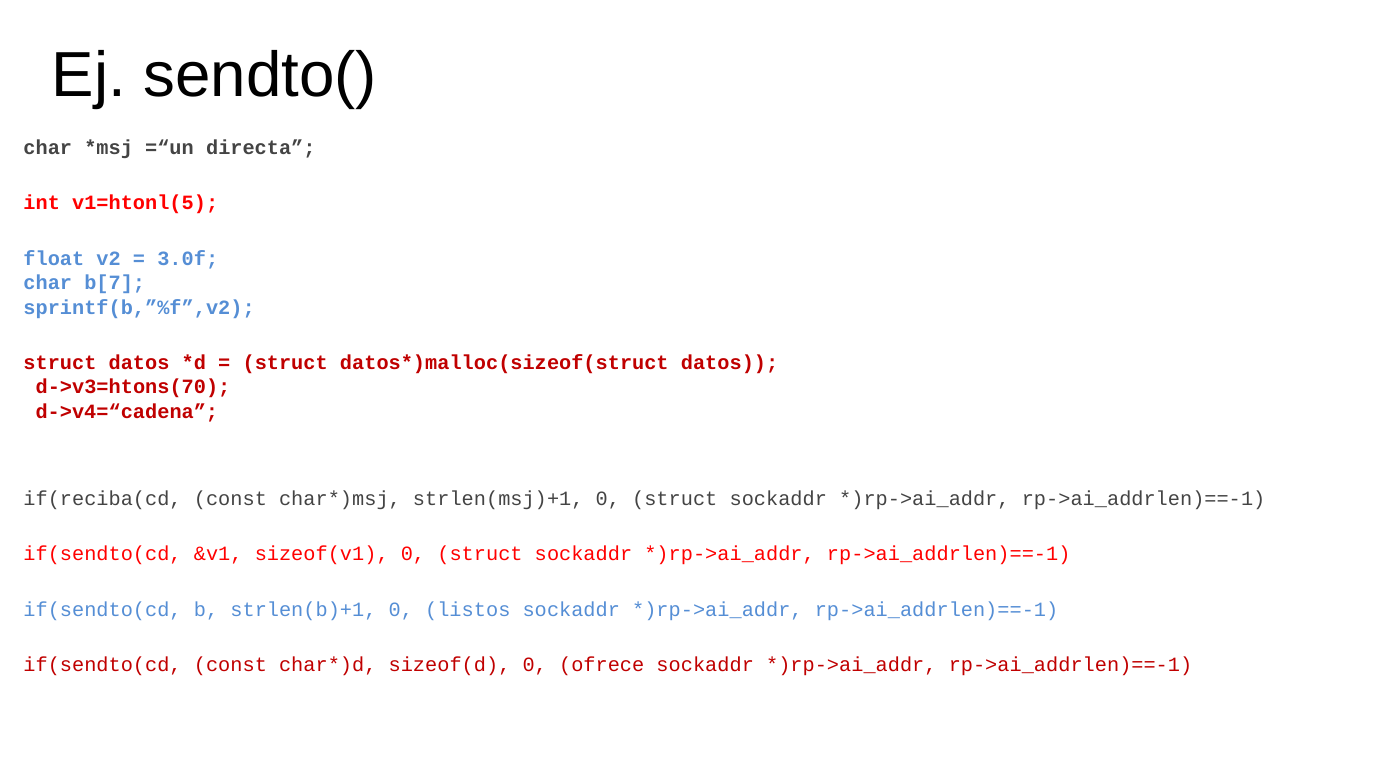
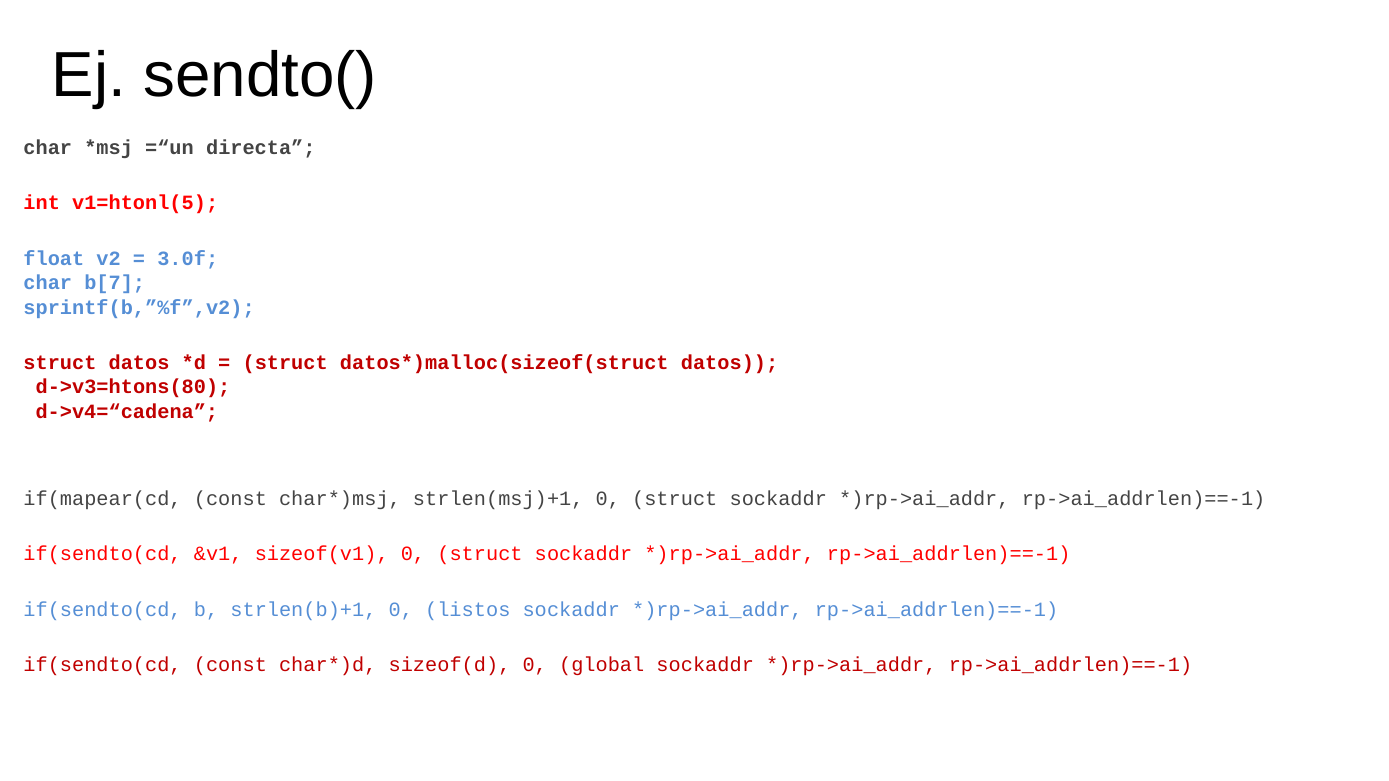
d->v3=htons(70: d->v3=htons(70 -> d->v3=htons(80
if(reciba(cd: if(reciba(cd -> if(mapear(cd
ofrece: ofrece -> global
